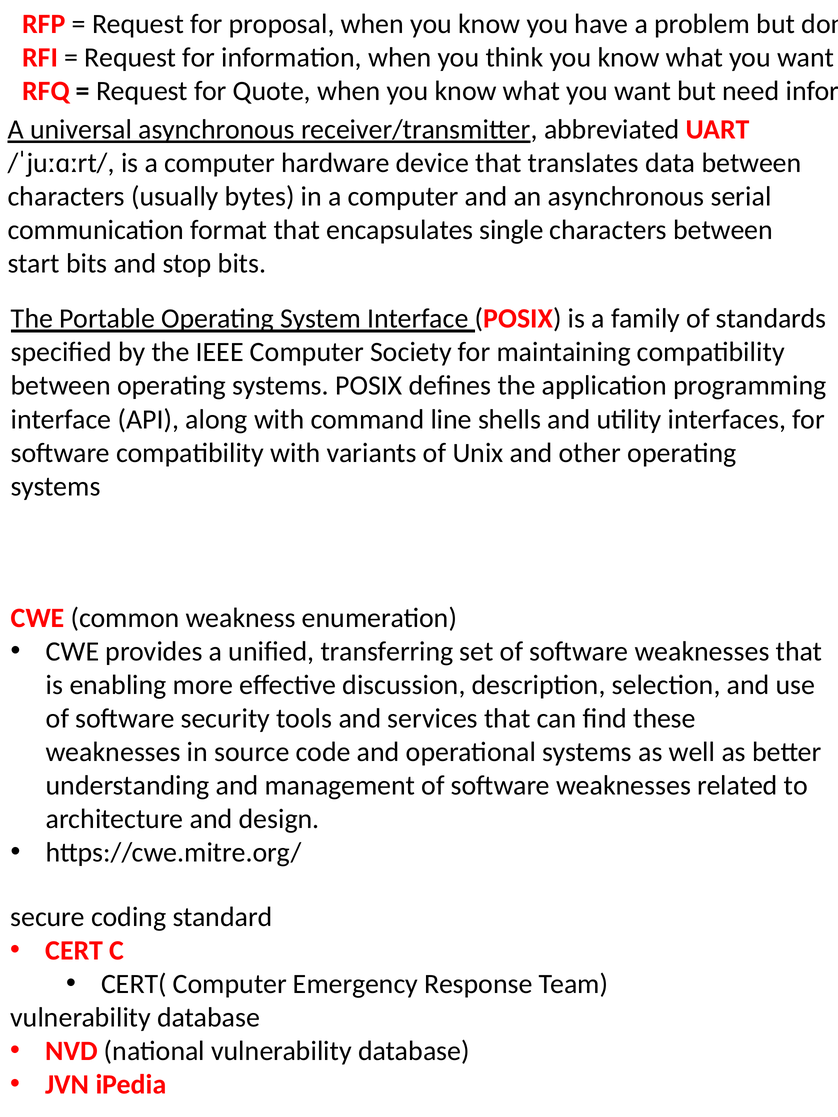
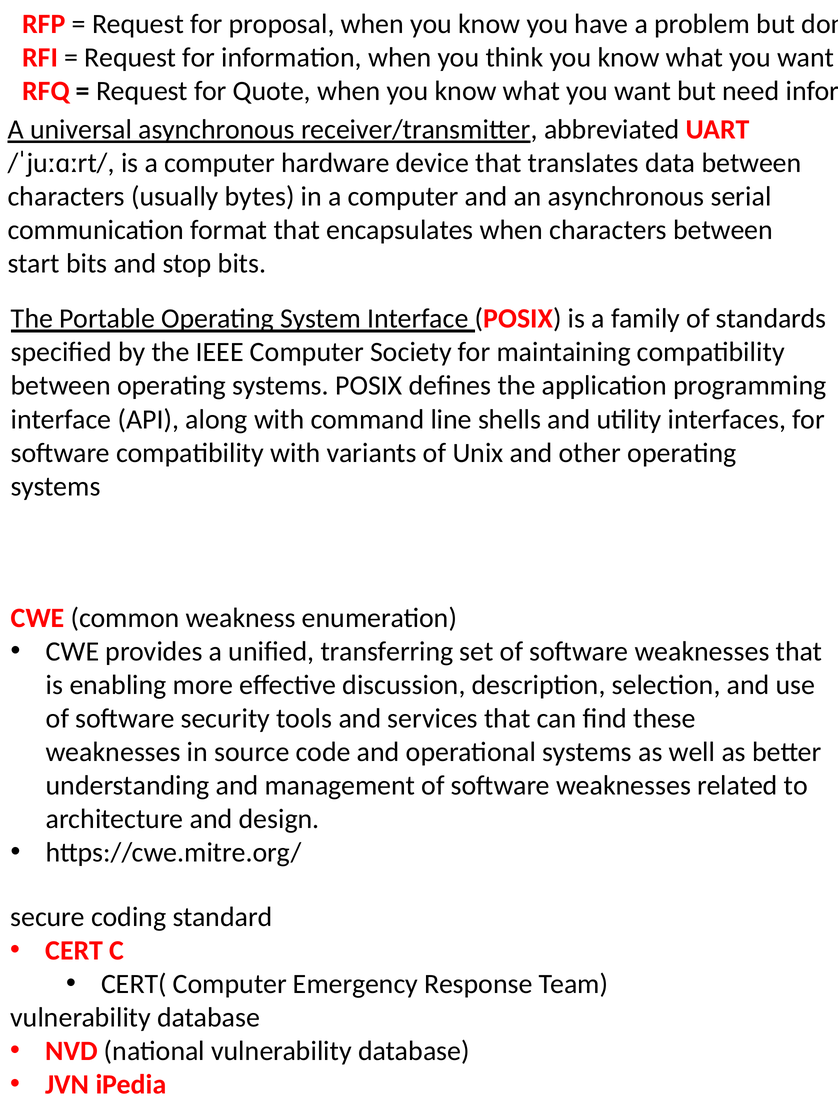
encapsulates single: single -> when
